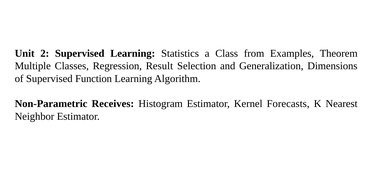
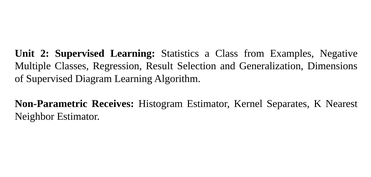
Theorem: Theorem -> Negative
Function: Function -> Diagram
Forecasts: Forecasts -> Separates
